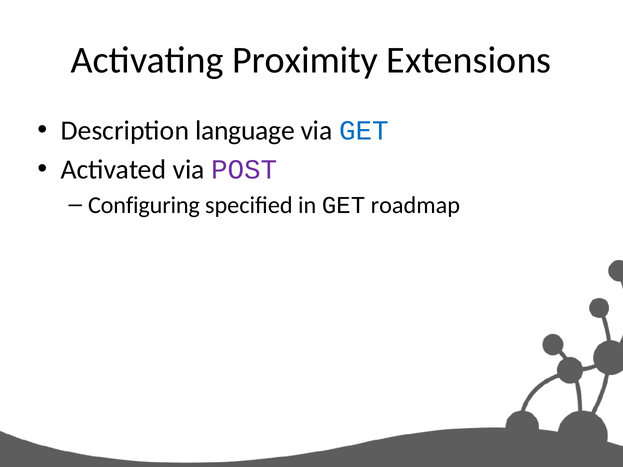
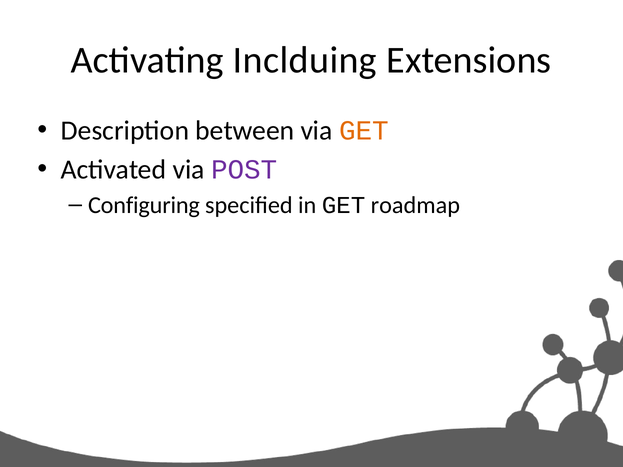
Proximity: Proximity -> Inclduing
language: language -> between
GET at (364, 131) colour: blue -> orange
